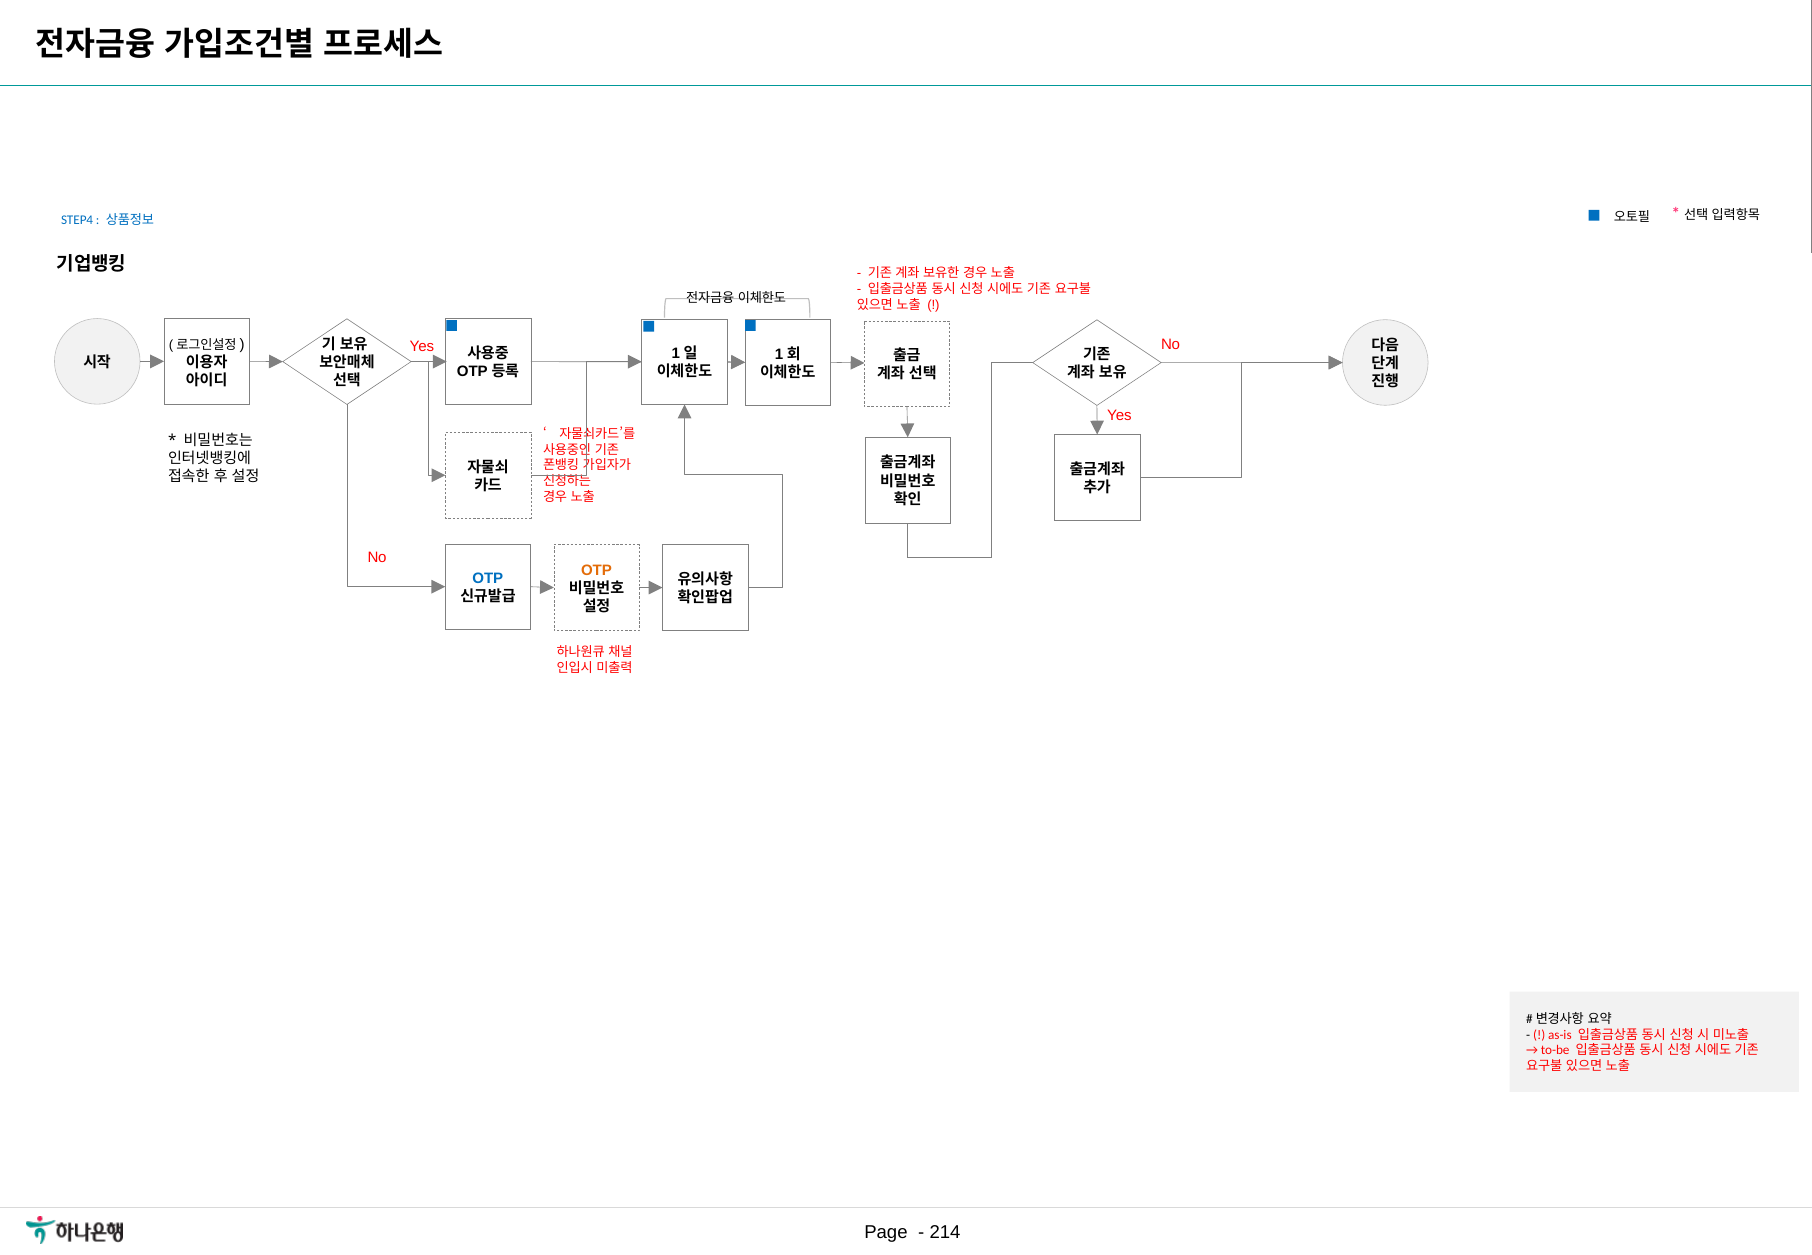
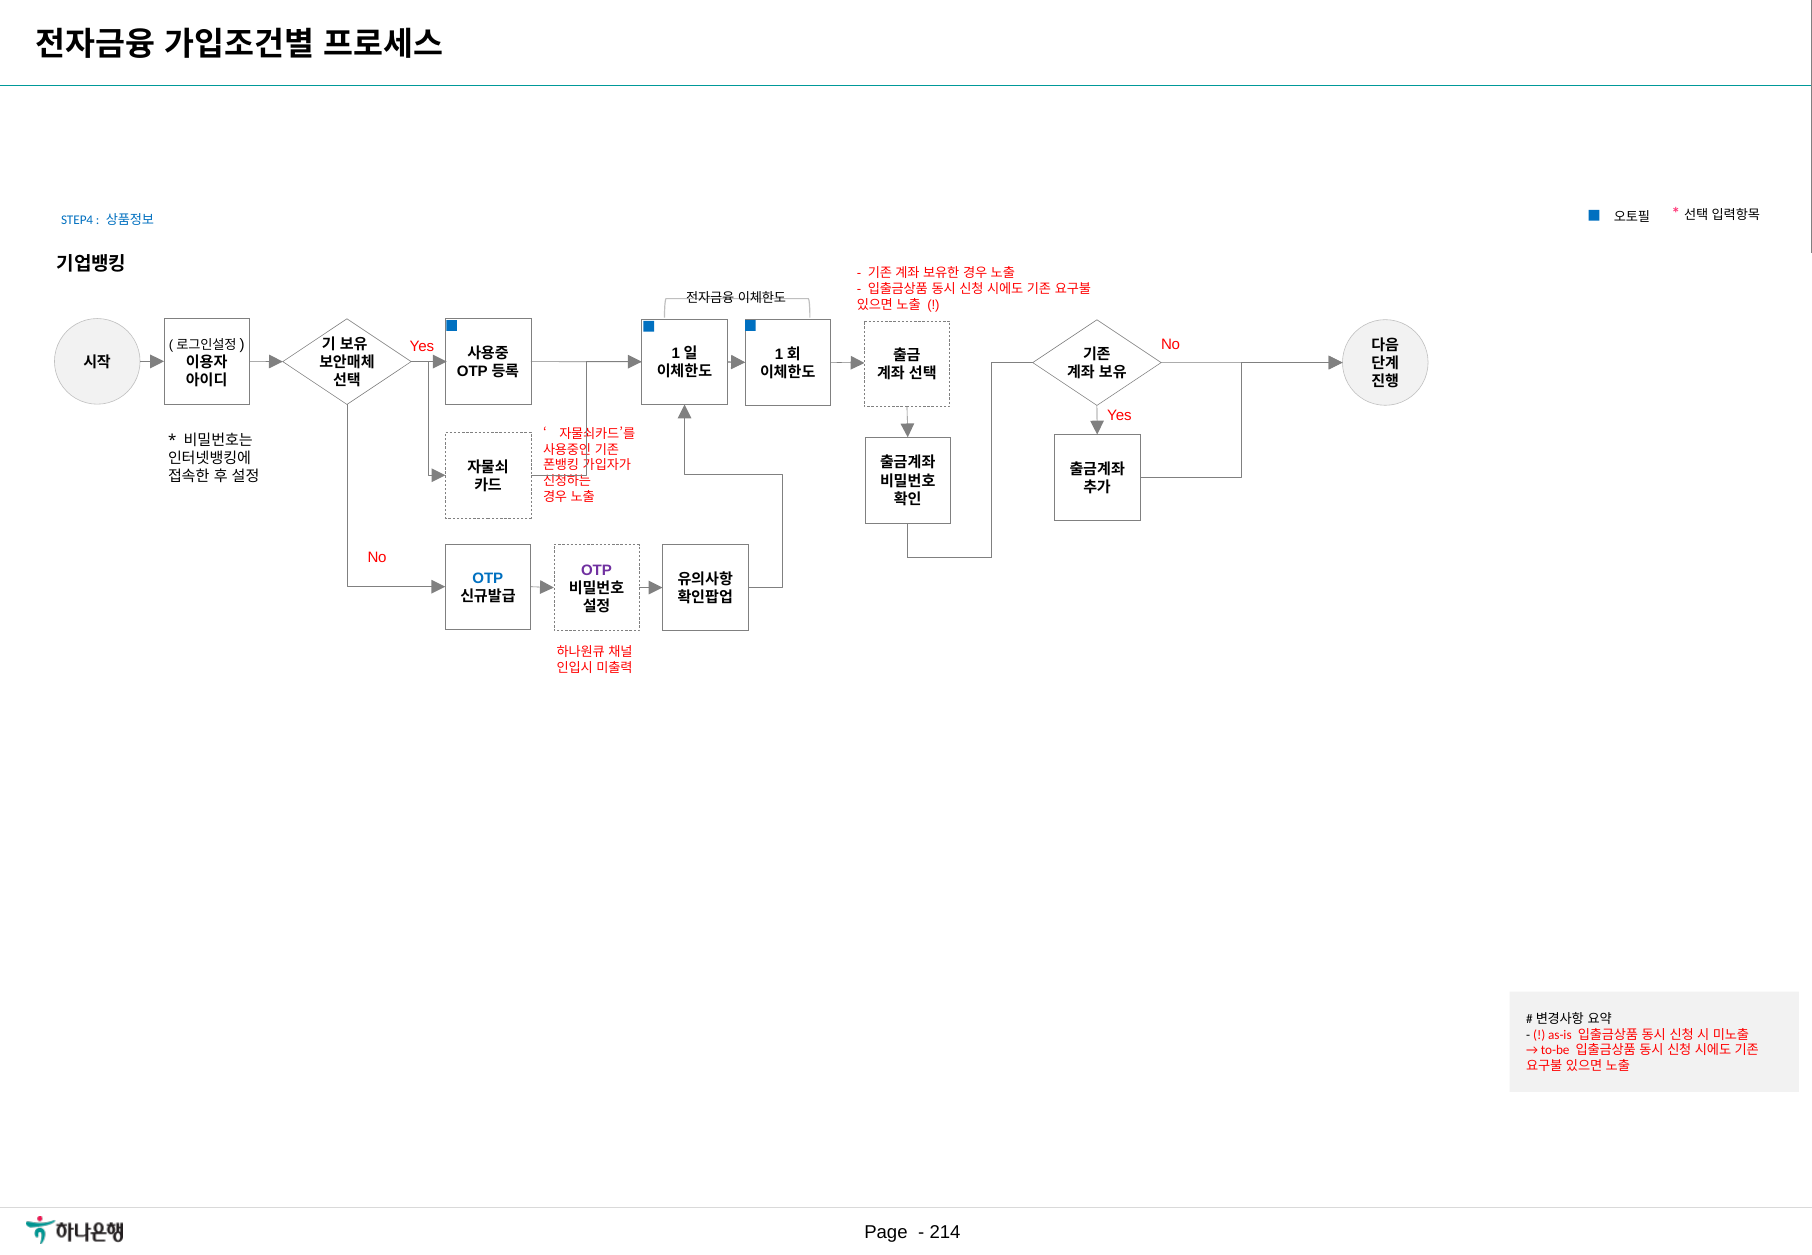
OTP at (596, 570) colour: orange -> purple
